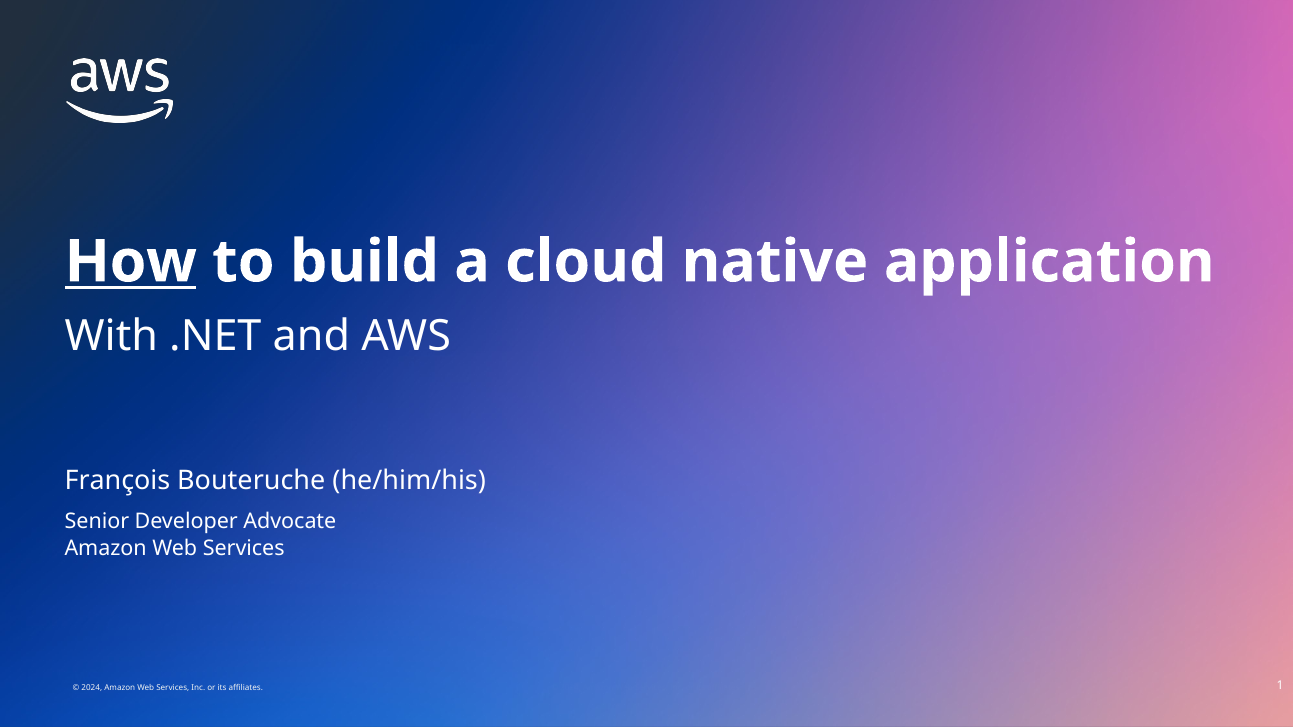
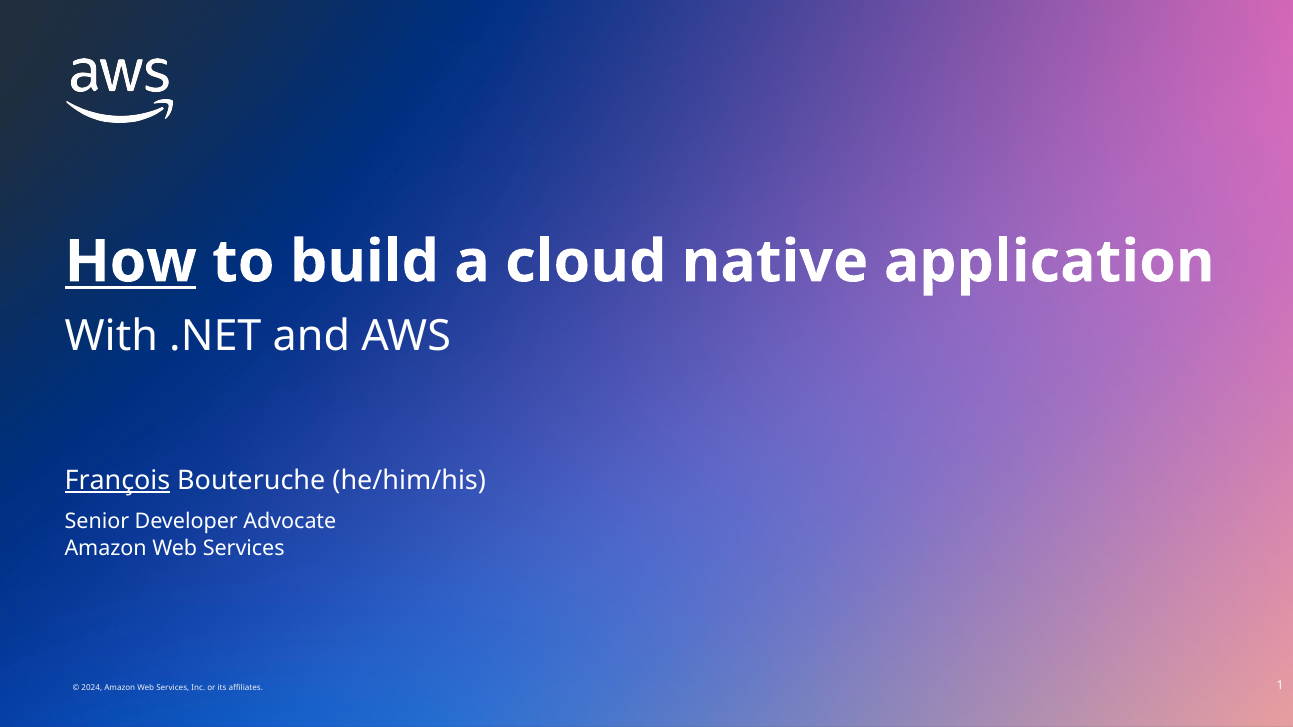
François underline: none -> present
